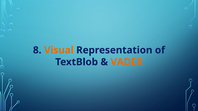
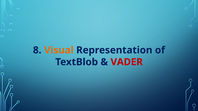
VADER colour: orange -> red
